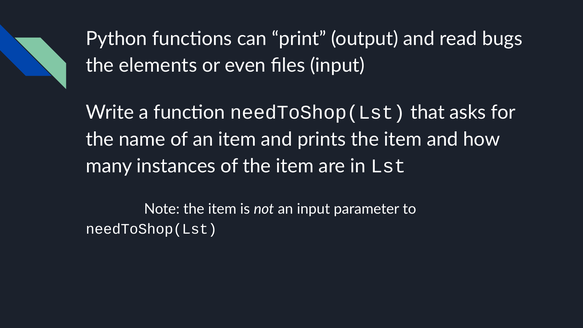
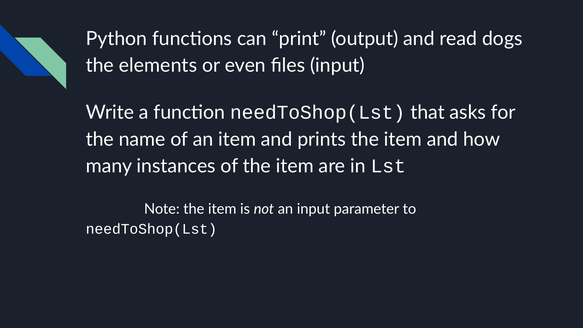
bugs: bugs -> dogs
